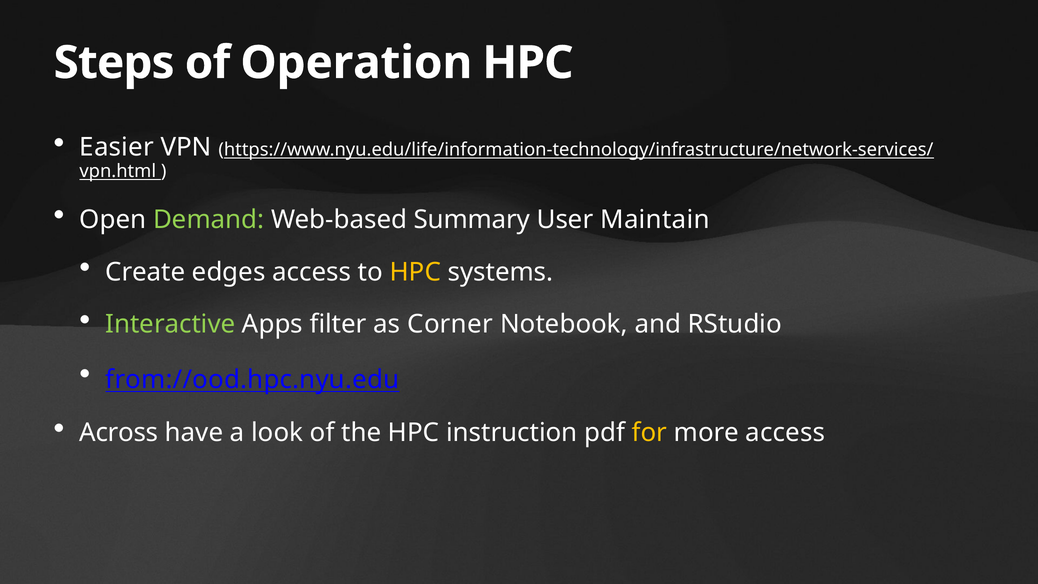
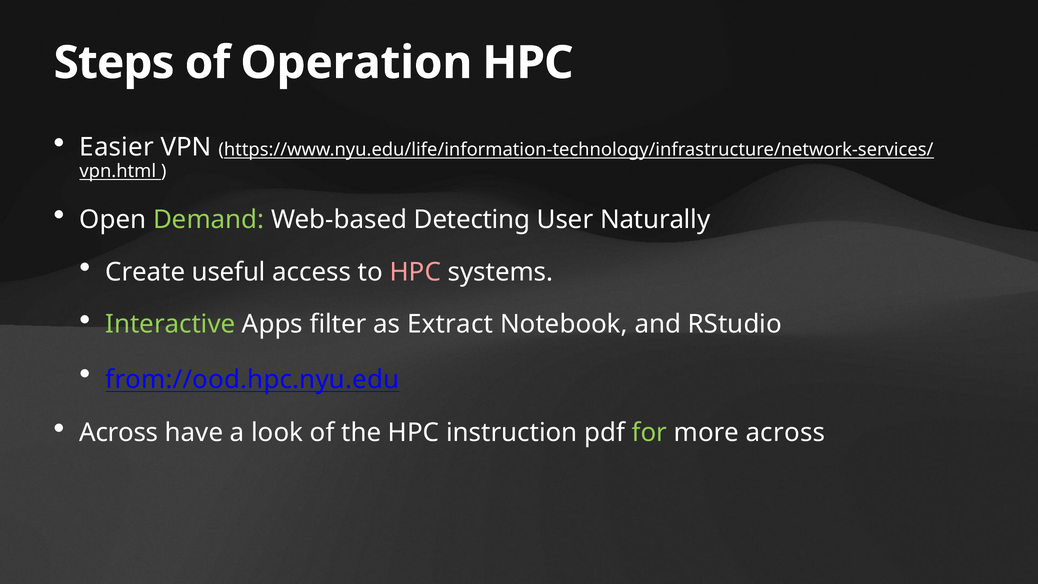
Summary: Summary -> Detecting
Maintain: Maintain -> Naturally
edges: edges -> useful
HPC at (415, 272) colour: yellow -> pink
Corner: Corner -> Extract
for colour: yellow -> light green
more access: access -> across
